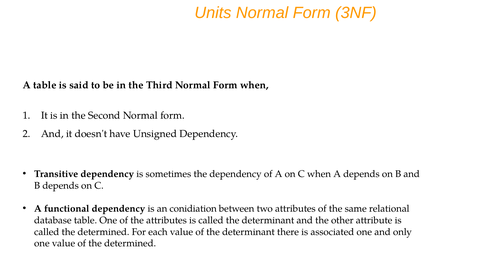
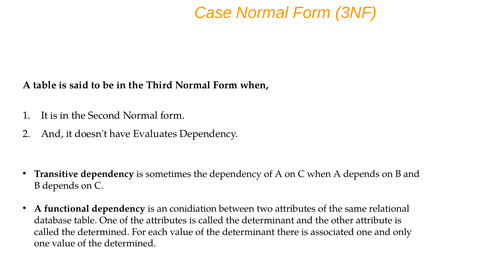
Units: Units -> Case
Unsigned: Unsigned -> Evaluates
